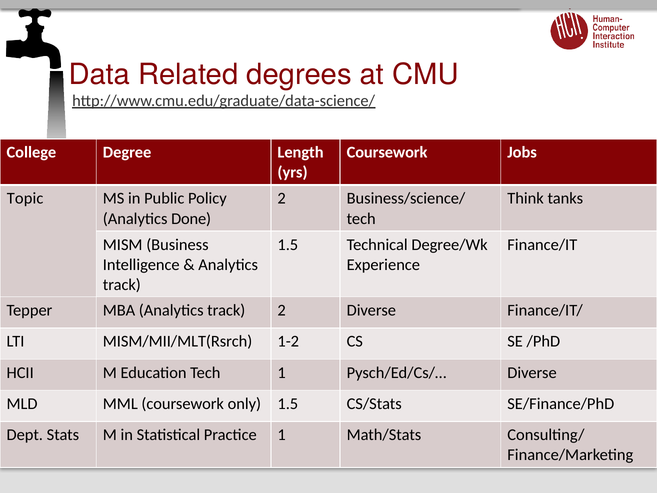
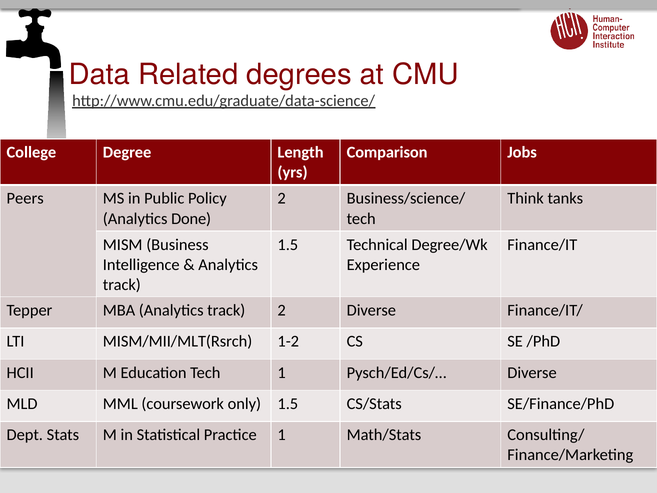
Coursework at (387, 152): Coursework -> Comparison
Topic: Topic -> Peers
